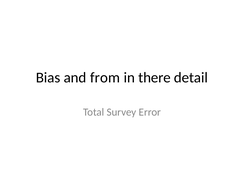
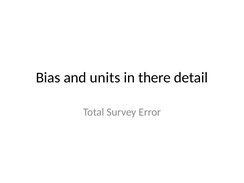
from: from -> units
